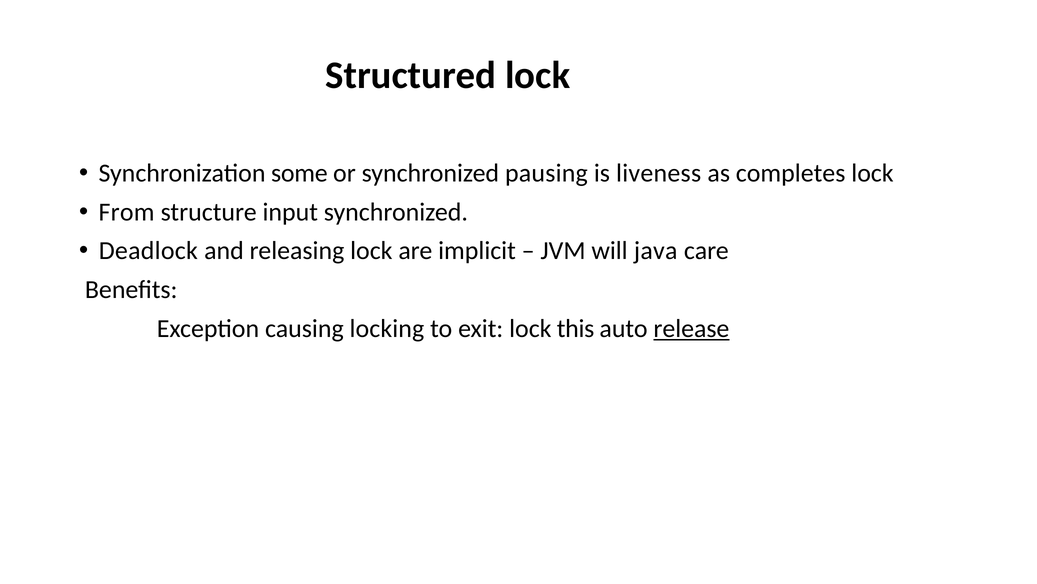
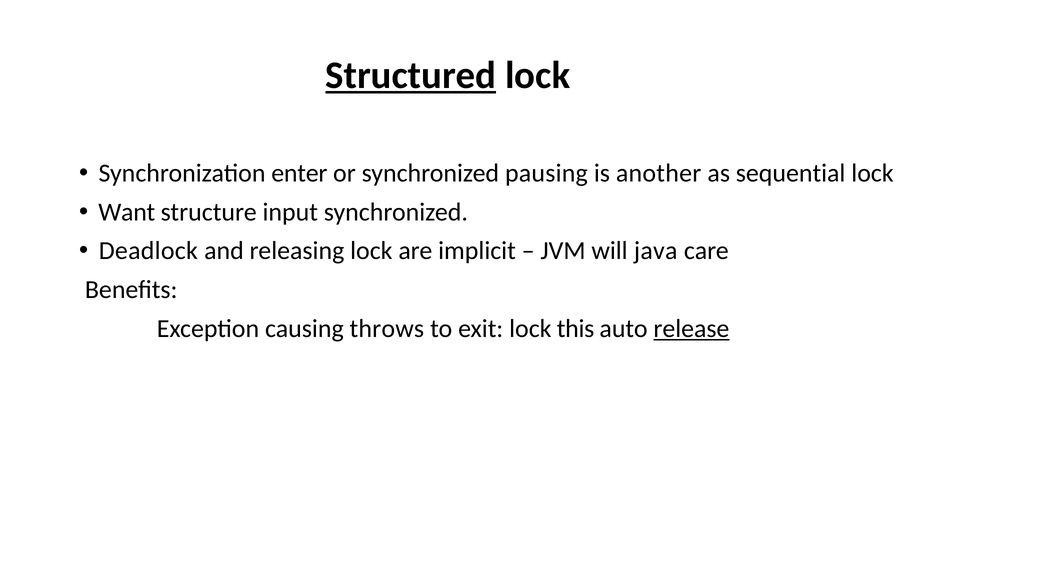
Structured underline: none -> present
some: some -> enter
liveness: liveness -> another
completes: completes -> sequential
From: From -> Want
locking: locking -> throws
